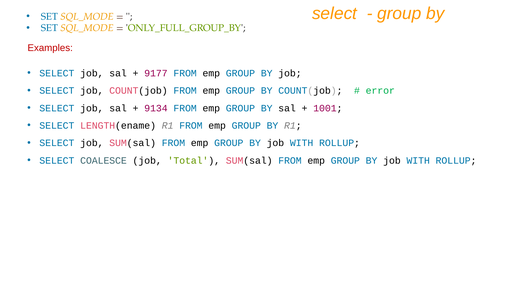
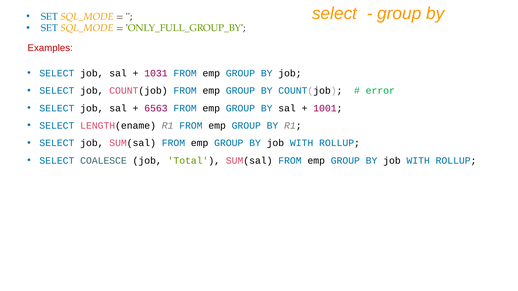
9177: 9177 -> 1031
9134: 9134 -> 6563
